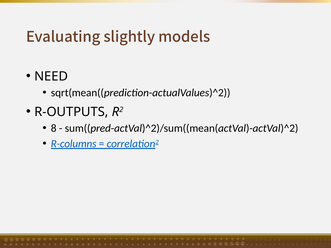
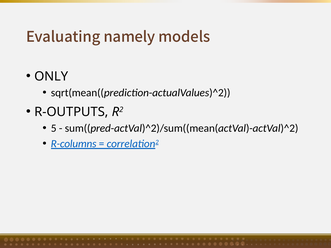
slightly: slightly -> namely
NEED: NEED -> ONLY
8: 8 -> 5
